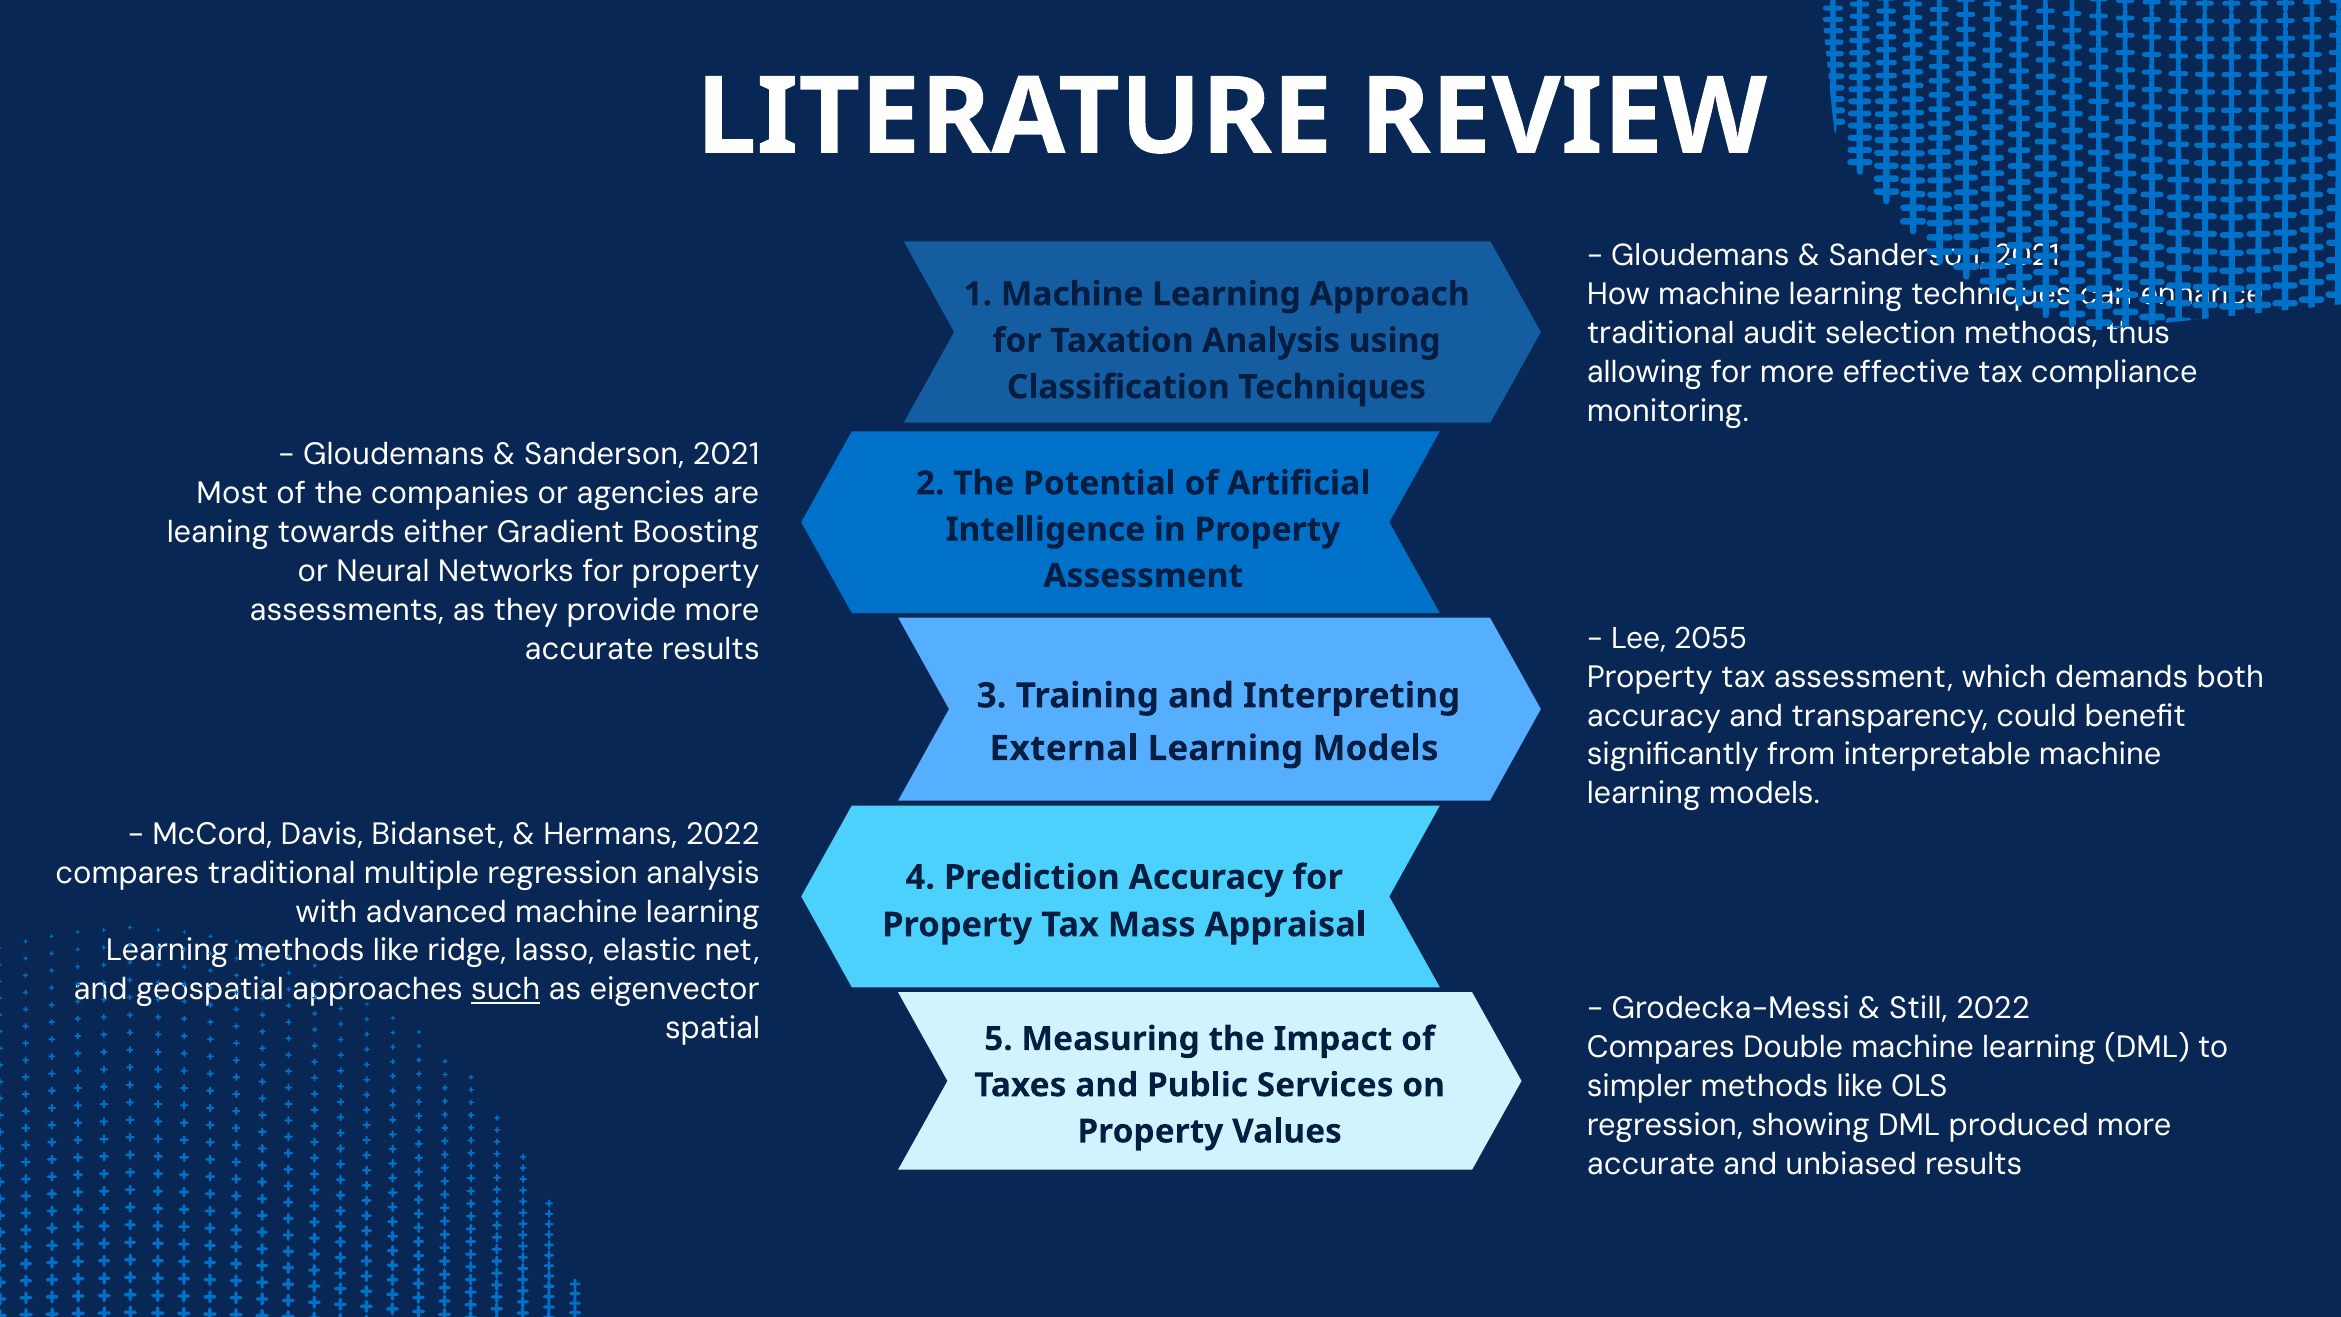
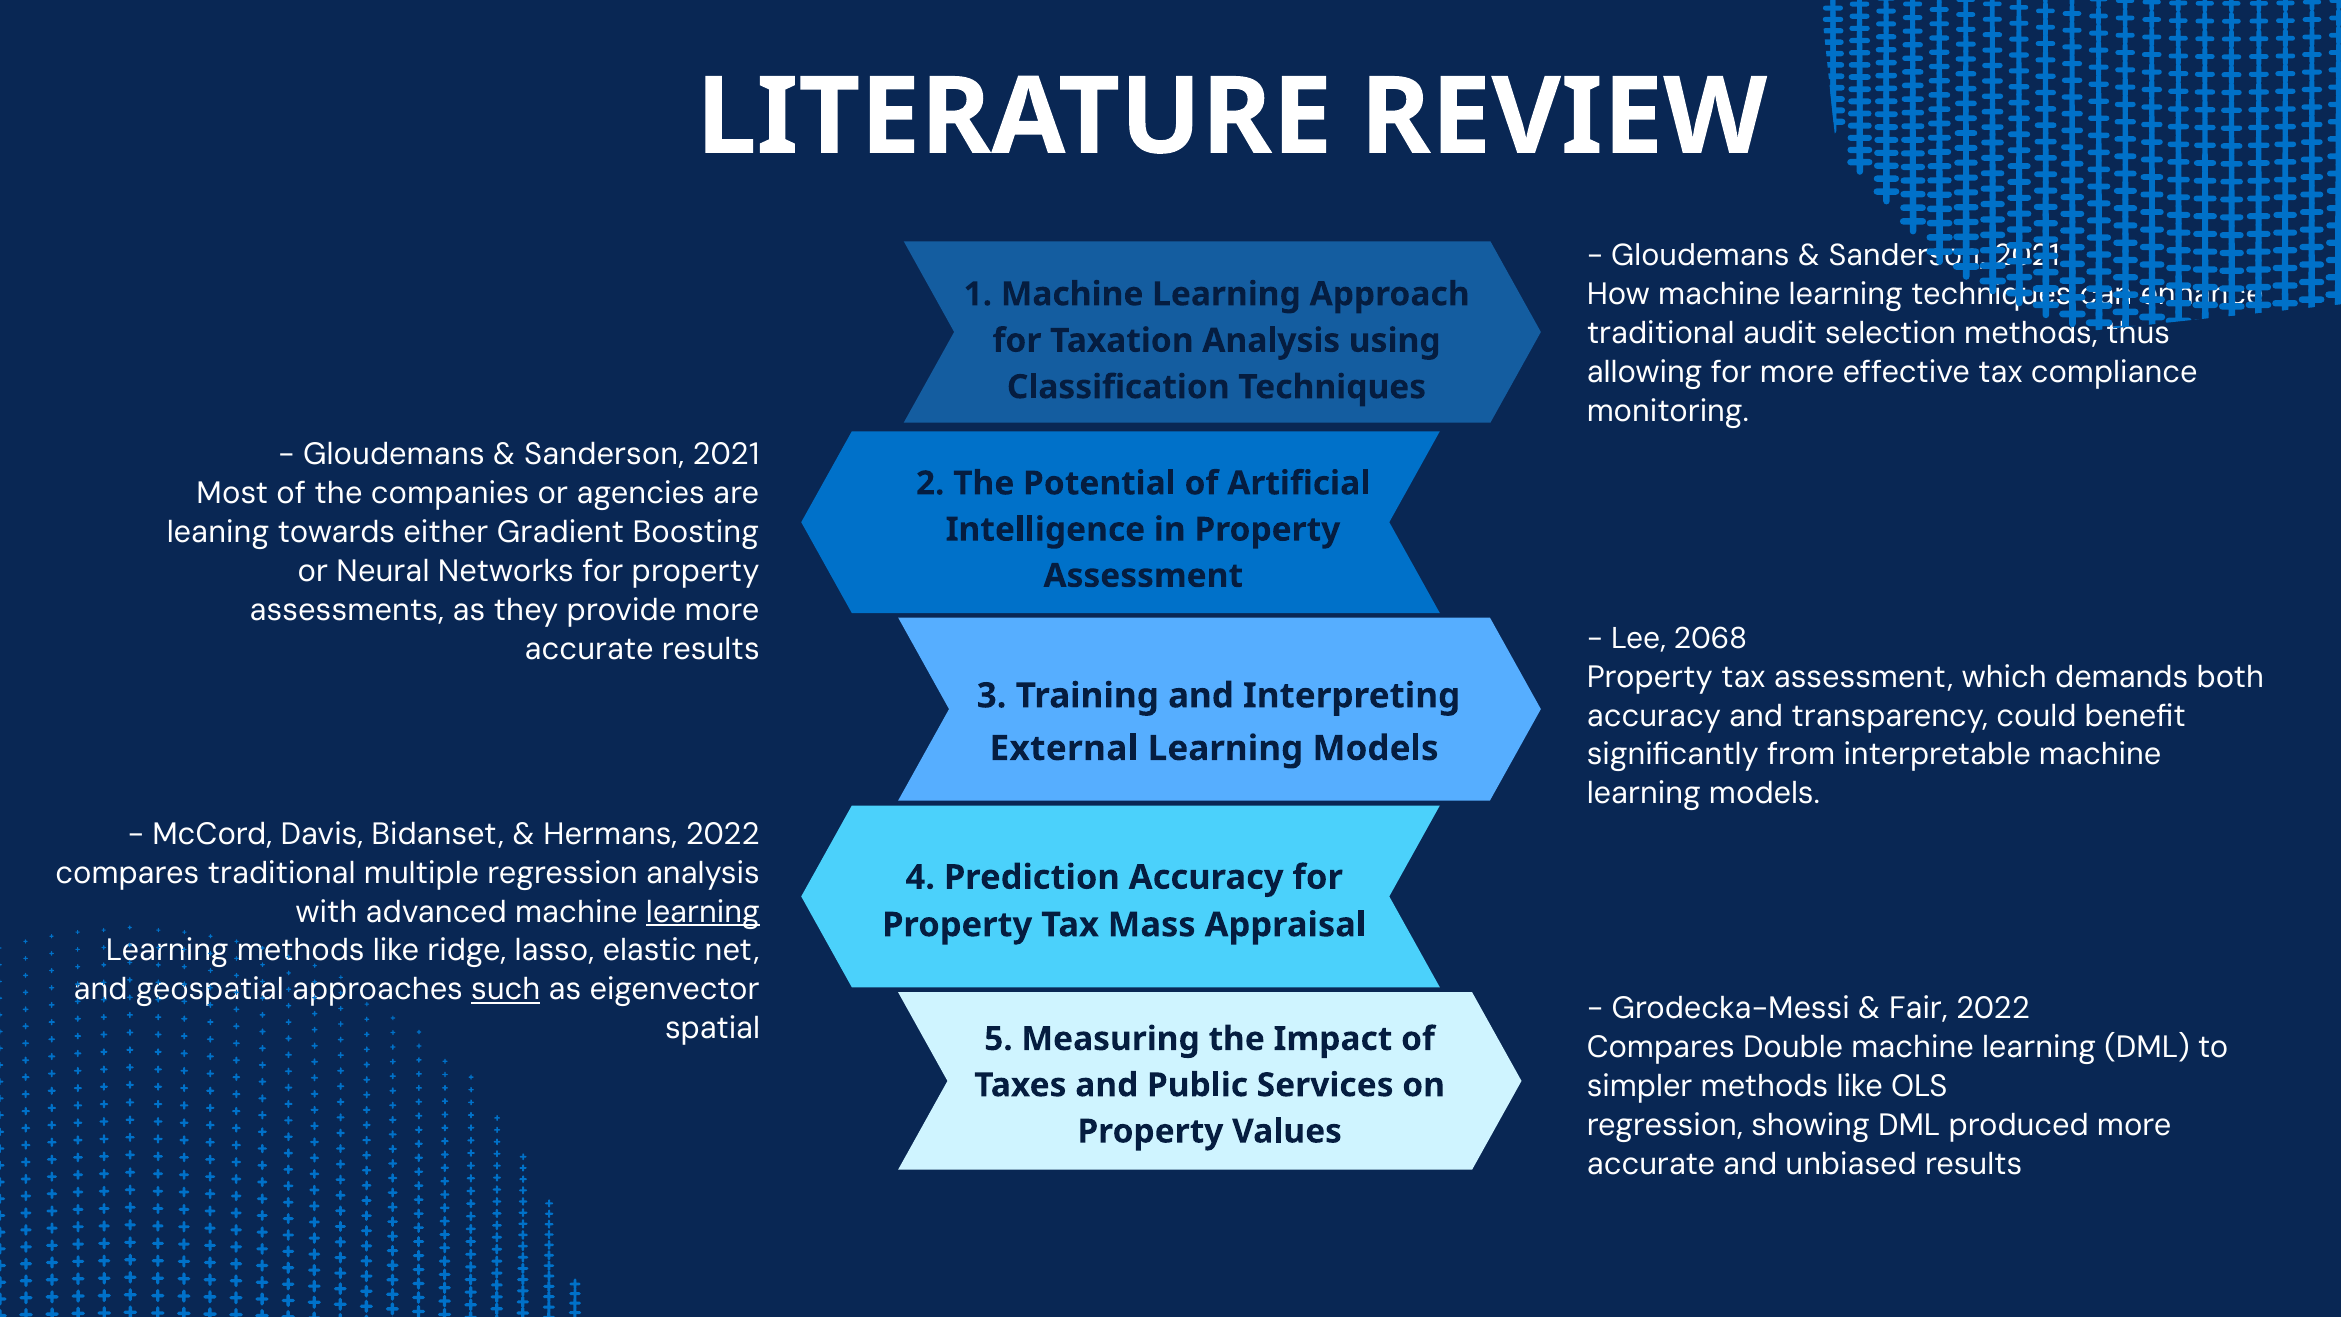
2055: 2055 -> 2068
learning at (703, 912) underline: none -> present
Still: Still -> Fair
